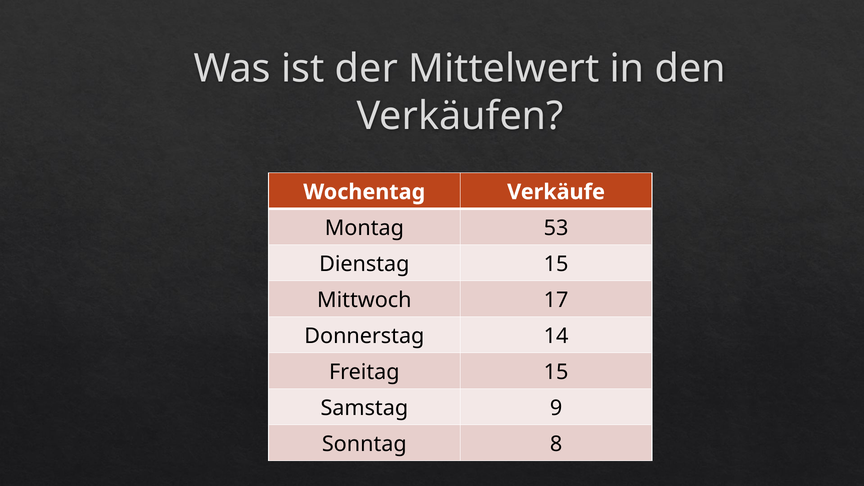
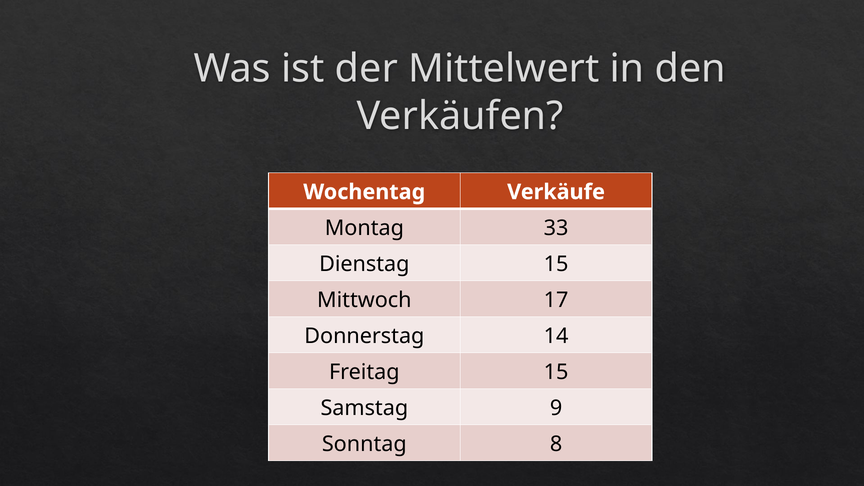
53: 53 -> 33
